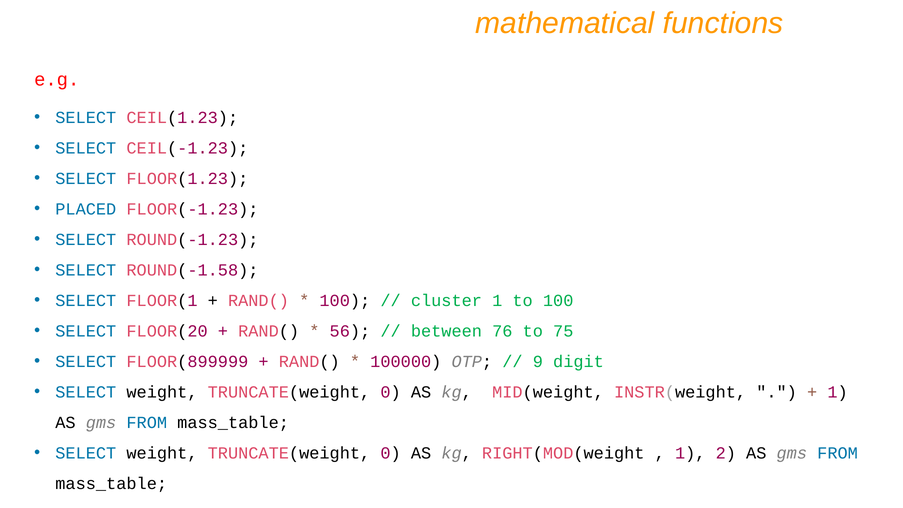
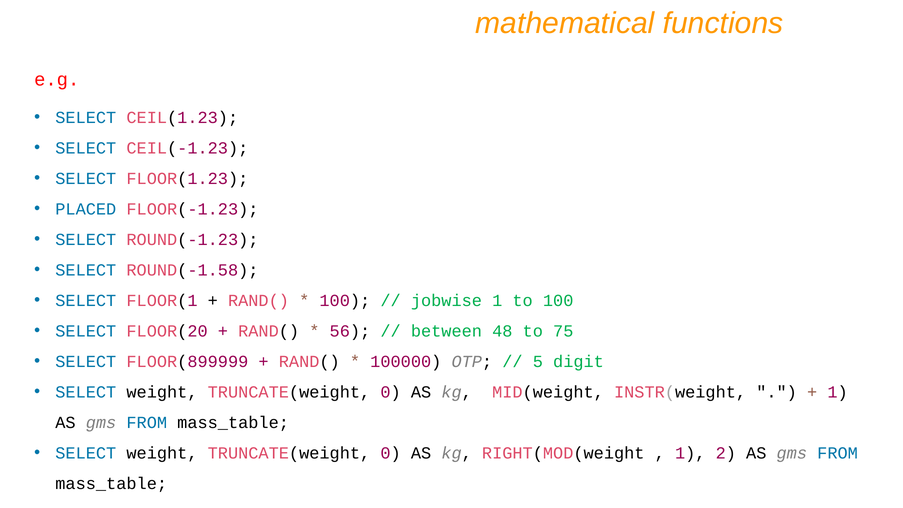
cluster: cluster -> jobwise
76: 76 -> 48
9: 9 -> 5
